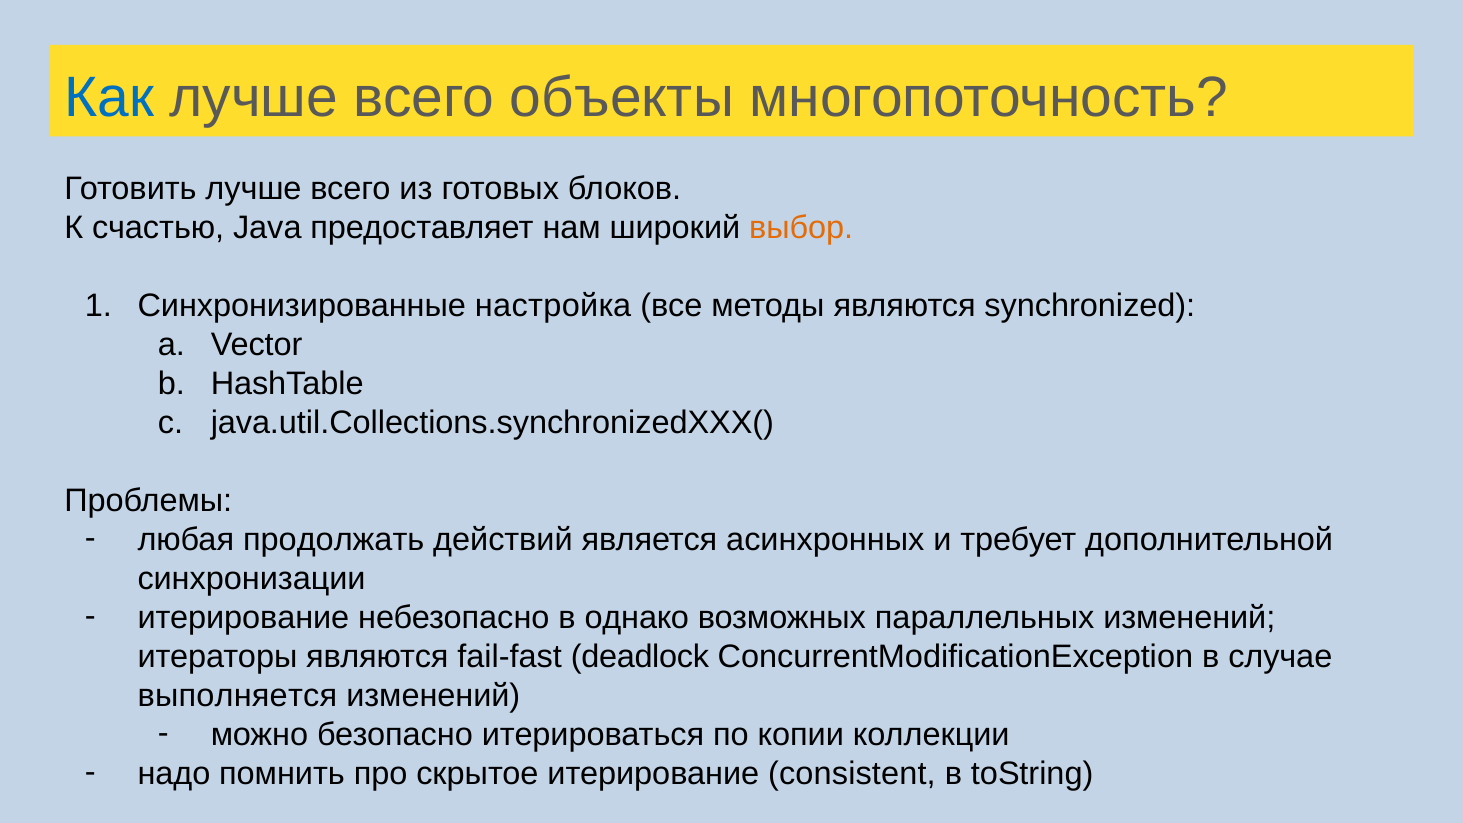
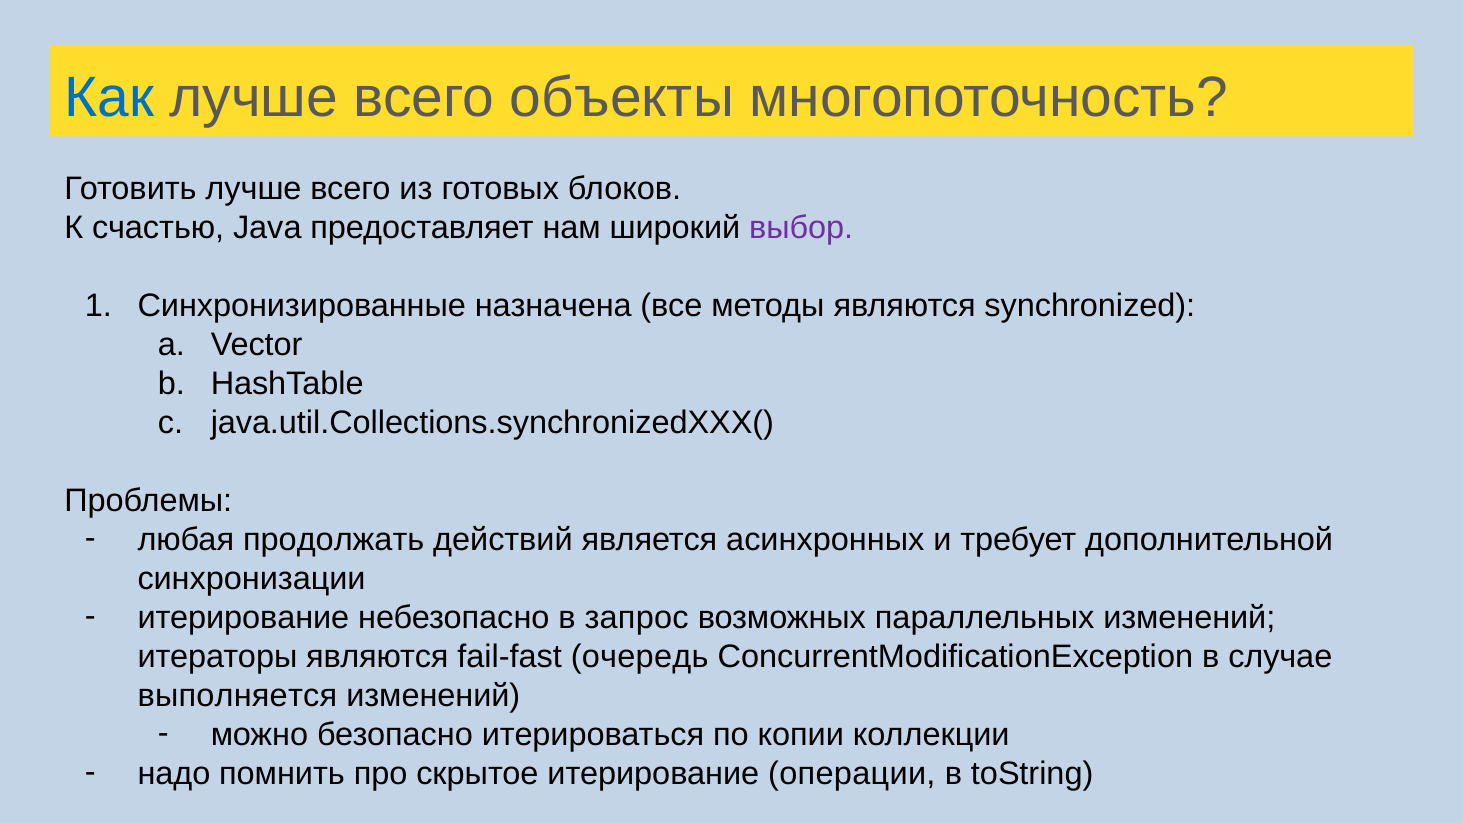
выбор colour: orange -> purple
настройка: настройка -> назначена
однако: однако -> запрос
deadlock: deadlock -> очередь
consistent: consistent -> операции
